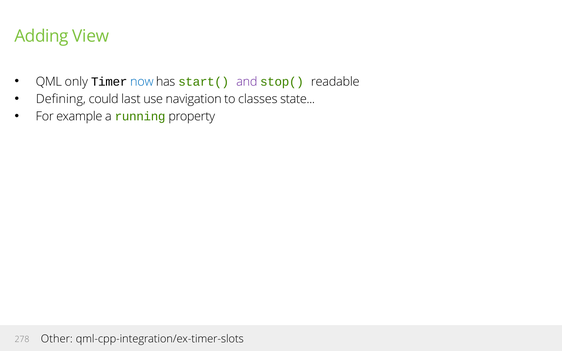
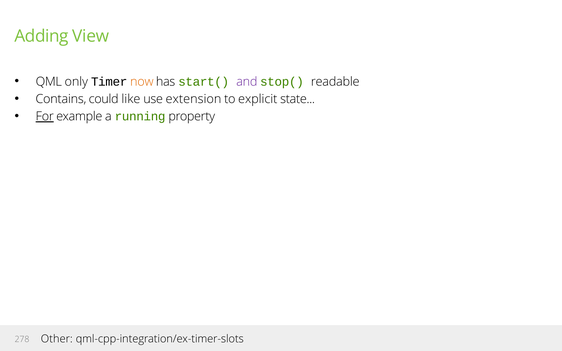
now colour: blue -> orange
Defining: Defining -> Contains
last: last -> like
navigation: navigation -> extension
classes: classes -> explicit
For underline: none -> present
